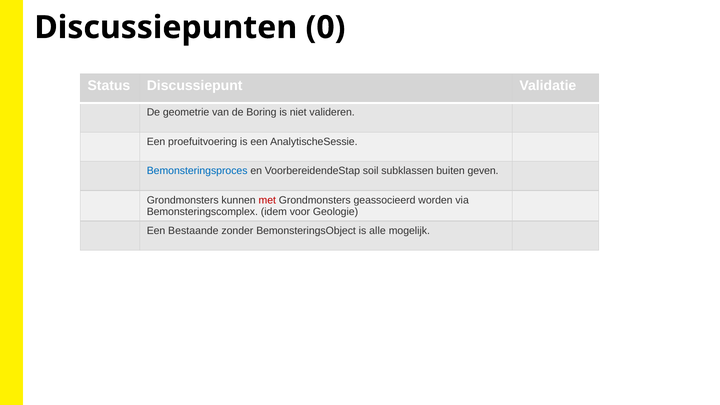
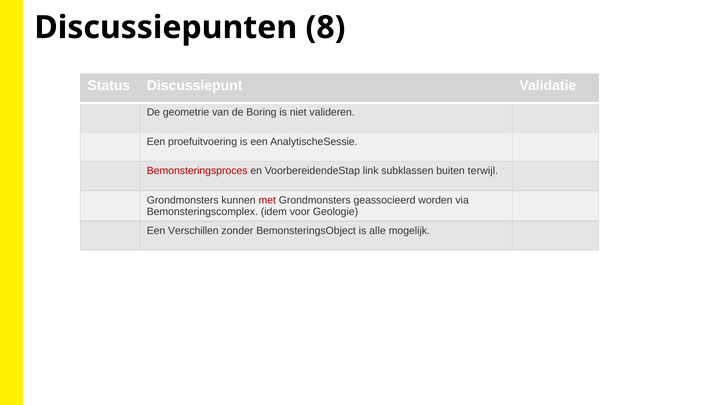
0: 0 -> 8
Bemonsteringsproces colour: blue -> red
soil: soil -> link
geven: geven -> terwijl
Bestaande: Bestaande -> Verschillen
